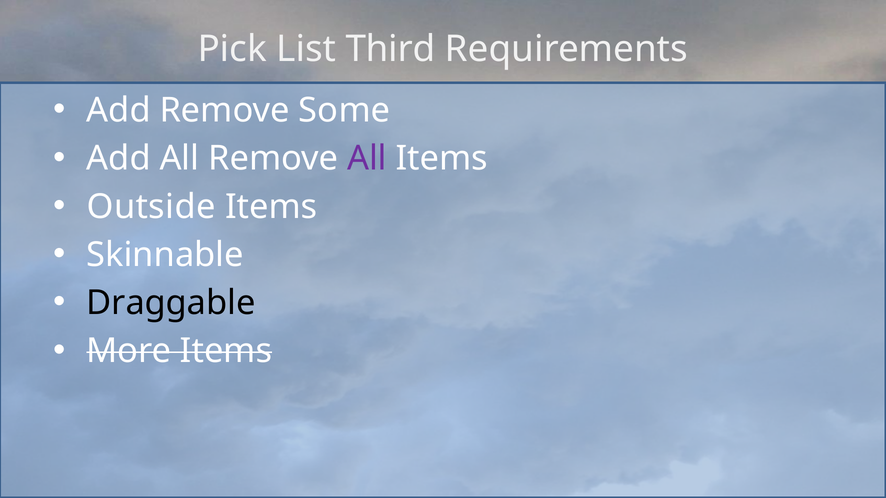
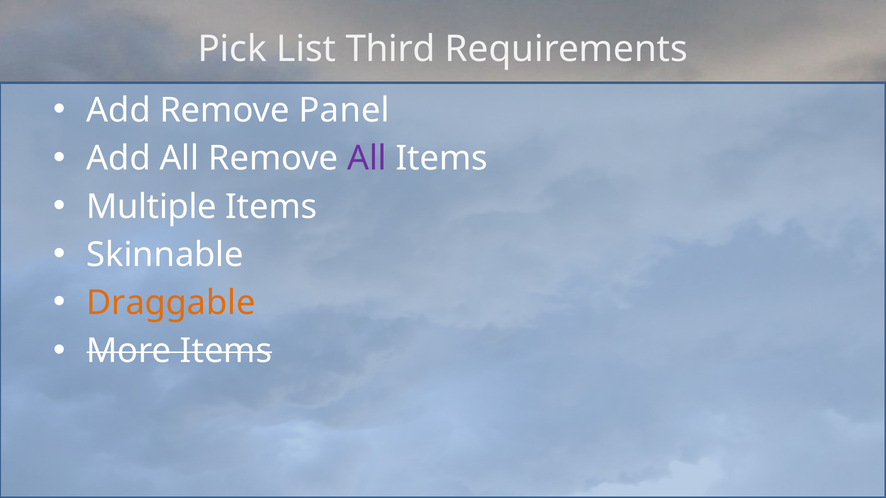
Some: Some -> Panel
Outside: Outside -> Multiple
Draggable colour: black -> orange
